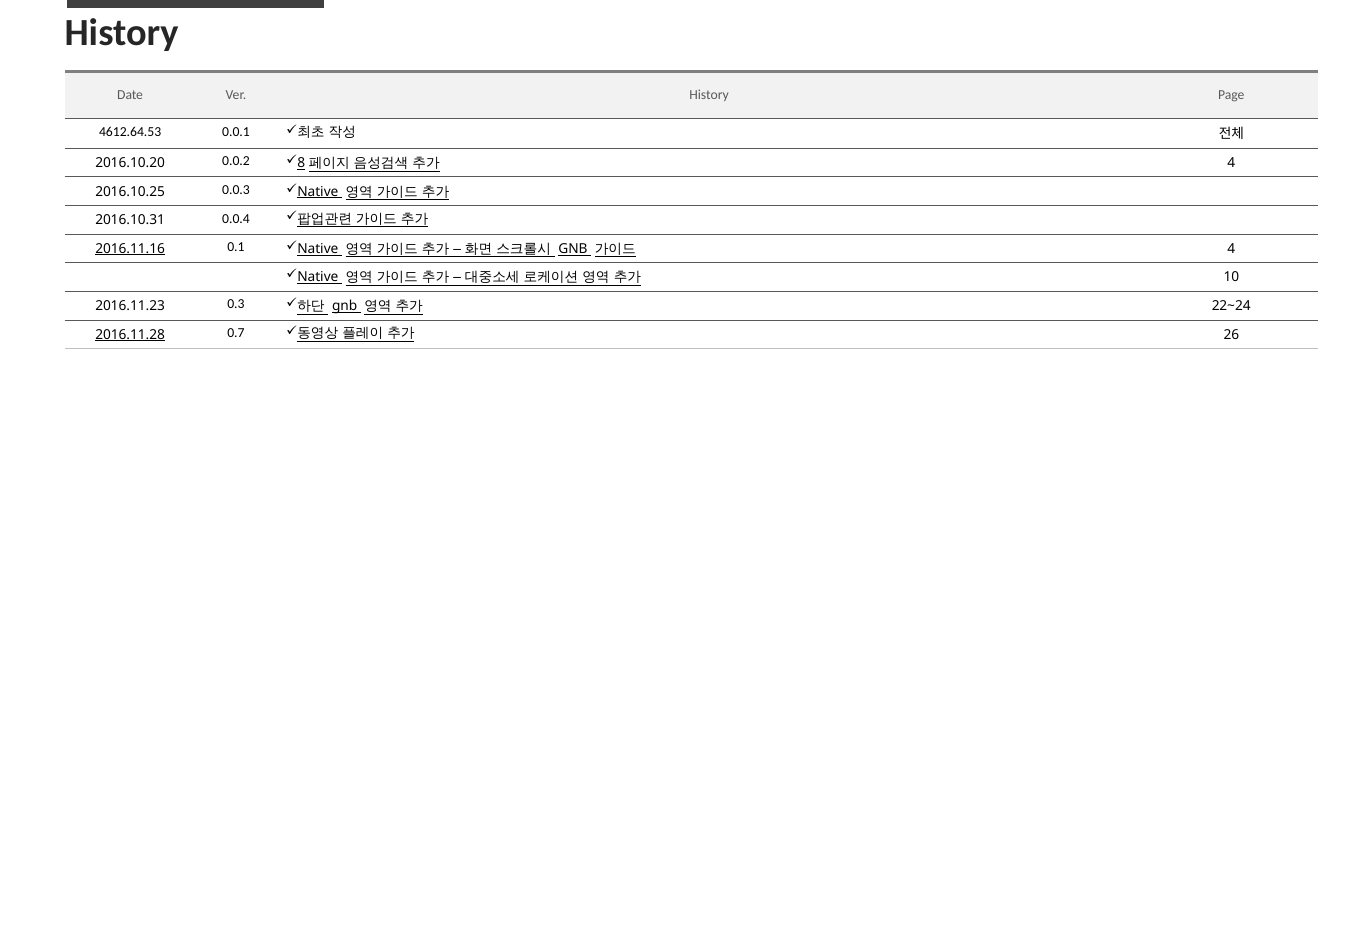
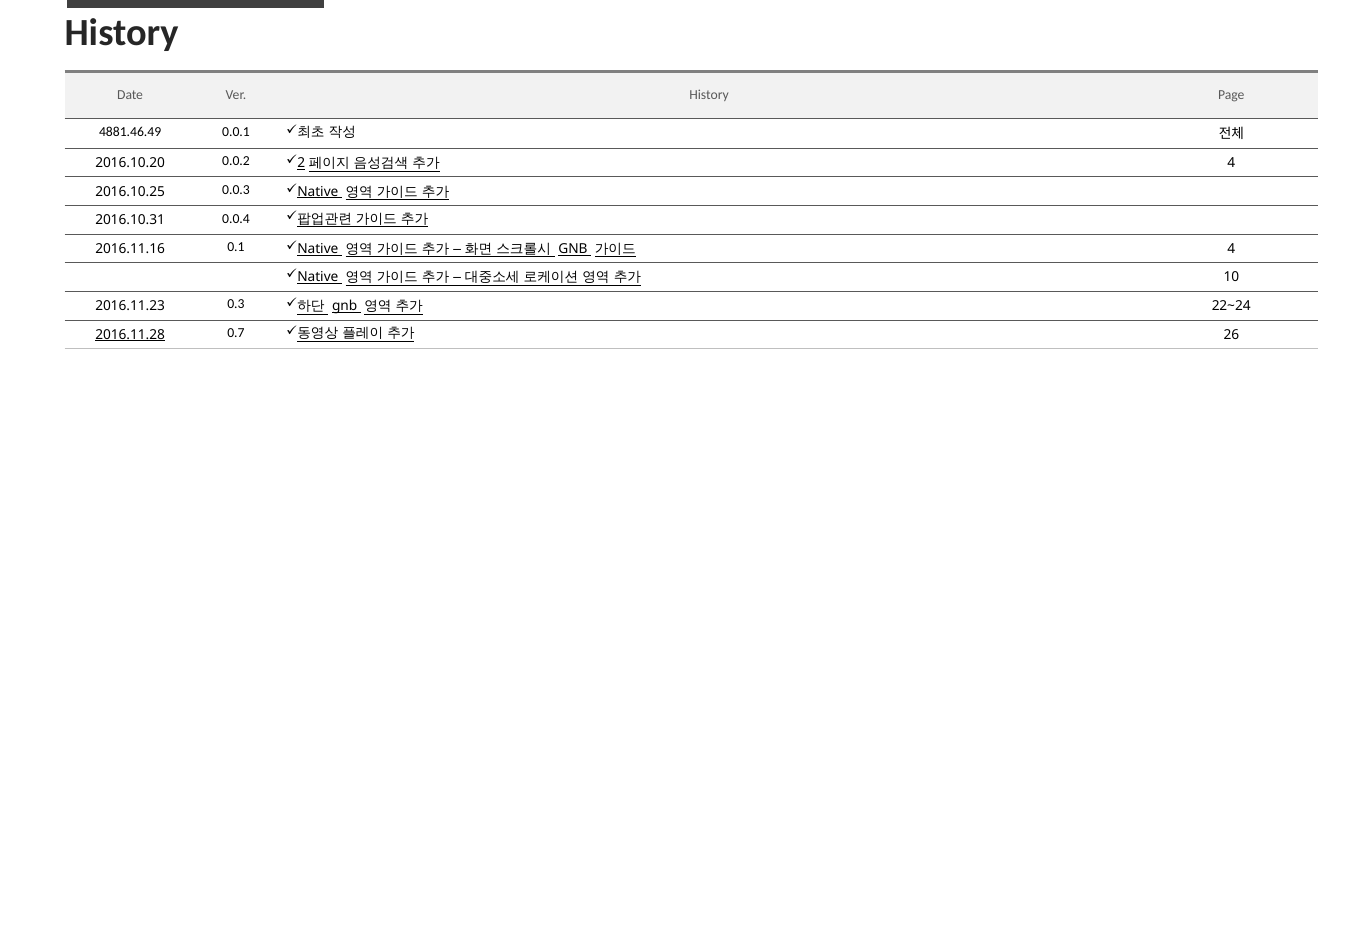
4612.64.53: 4612.64.53 -> 4881.46.49
8: 8 -> 2
2016.11.16 underline: present -> none
